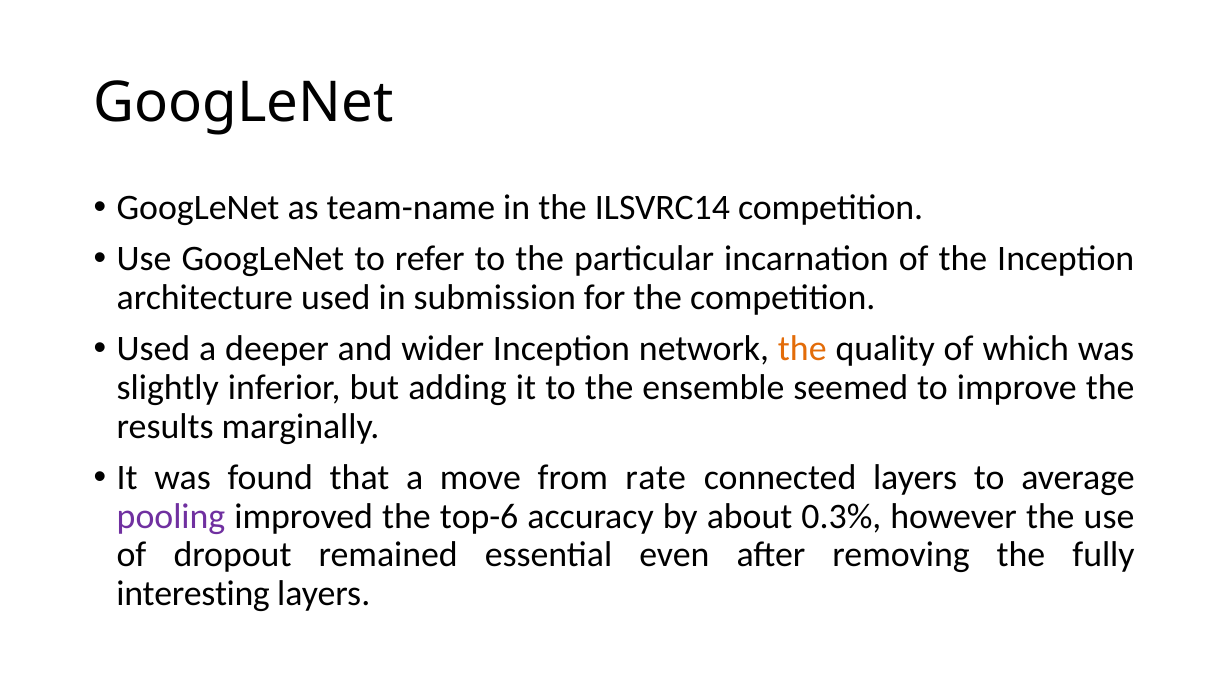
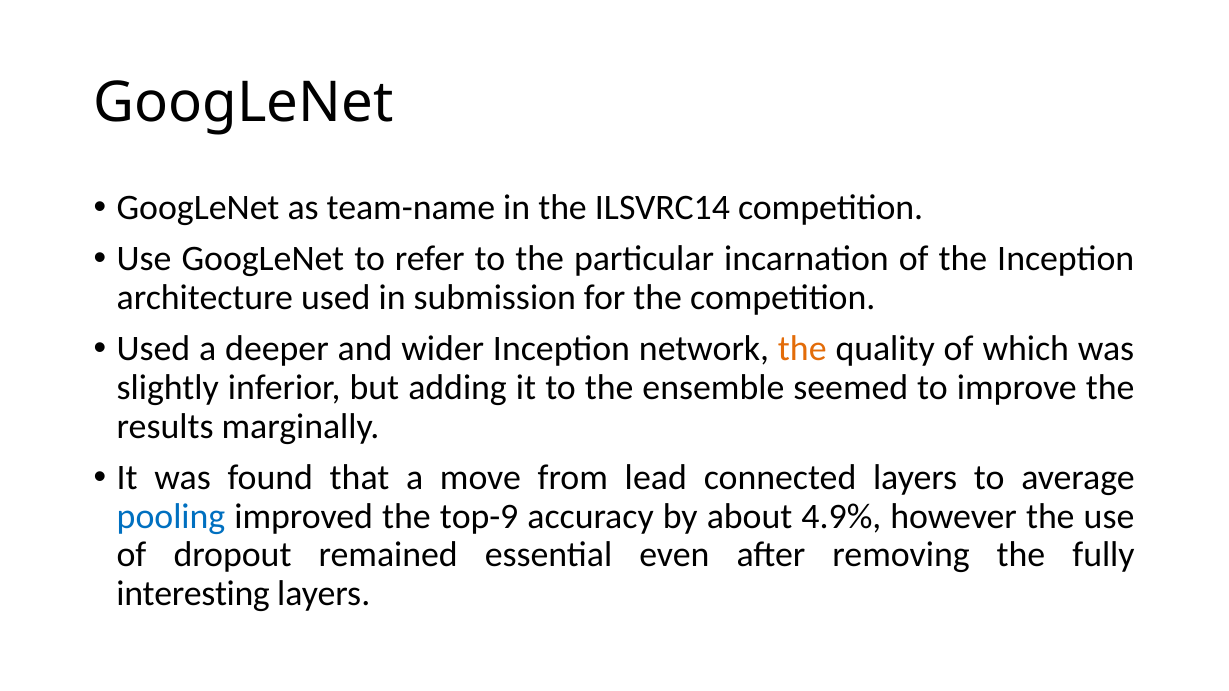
rate: rate -> lead
pooling colour: purple -> blue
top-6: top-6 -> top-9
0.3%: 0.3% -> 4.9%
